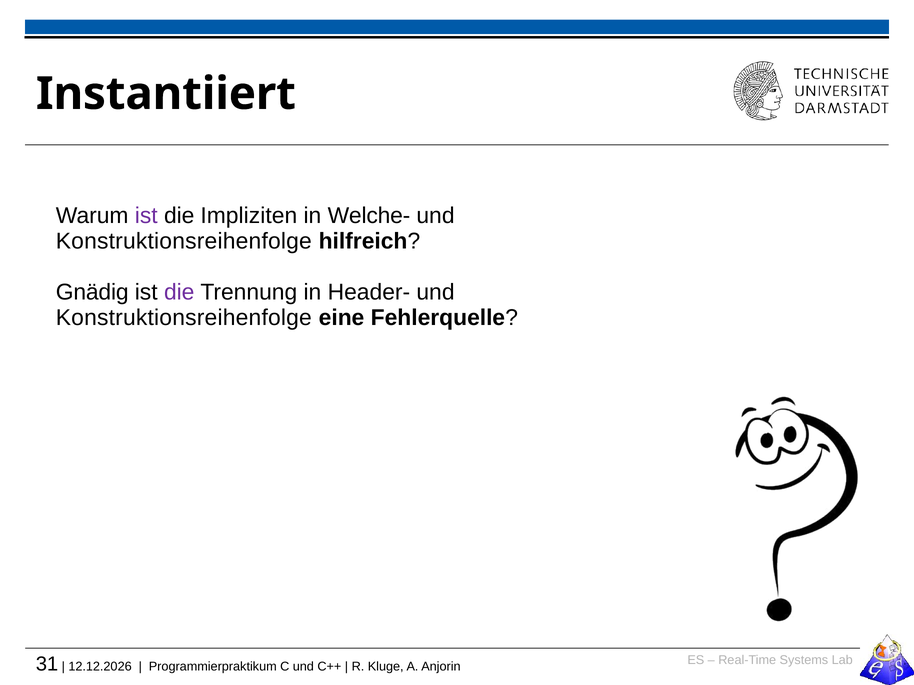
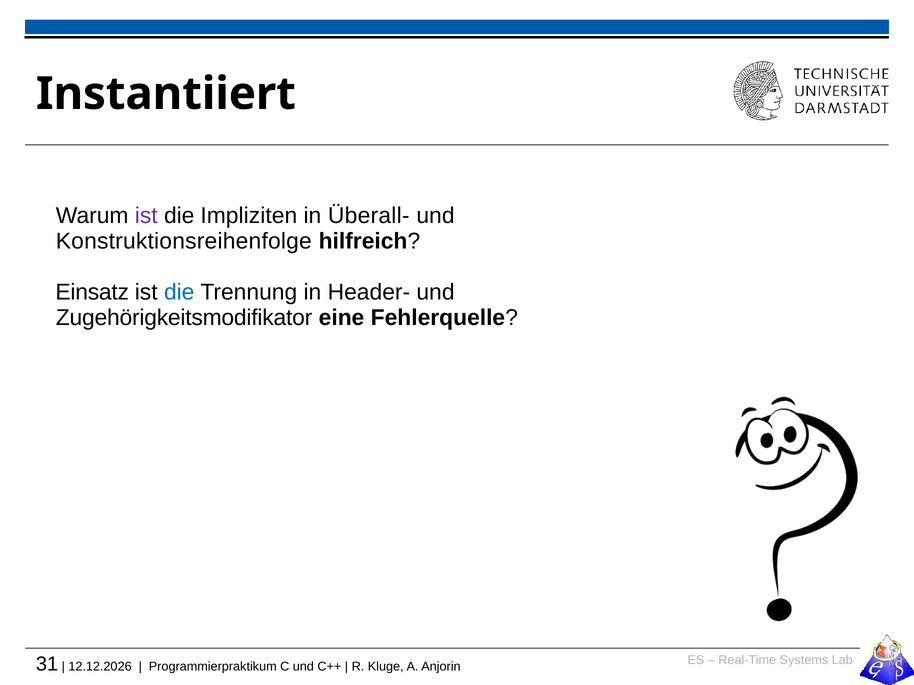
Welche-: Welche- -> Überall-
Gnädig: Gnädig -> Einsatz
die at (179, 292) colour: purple -> blue
Konstruktionsreihenfolge at (184, 318): Konstruktionsreihenfolge -> Zugehörigkeitsmodifikator
